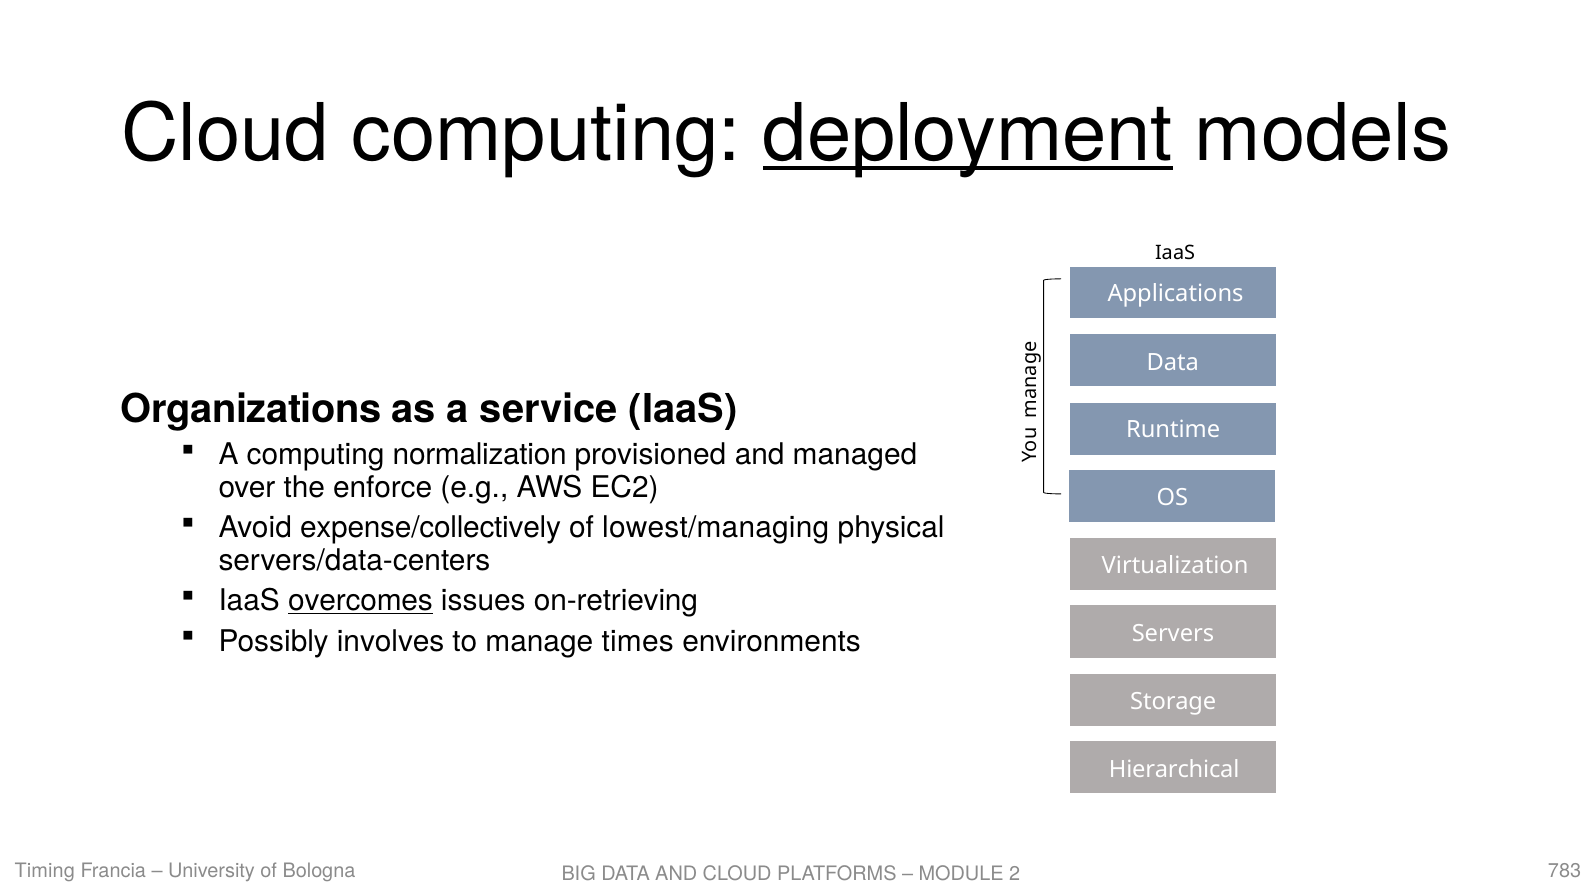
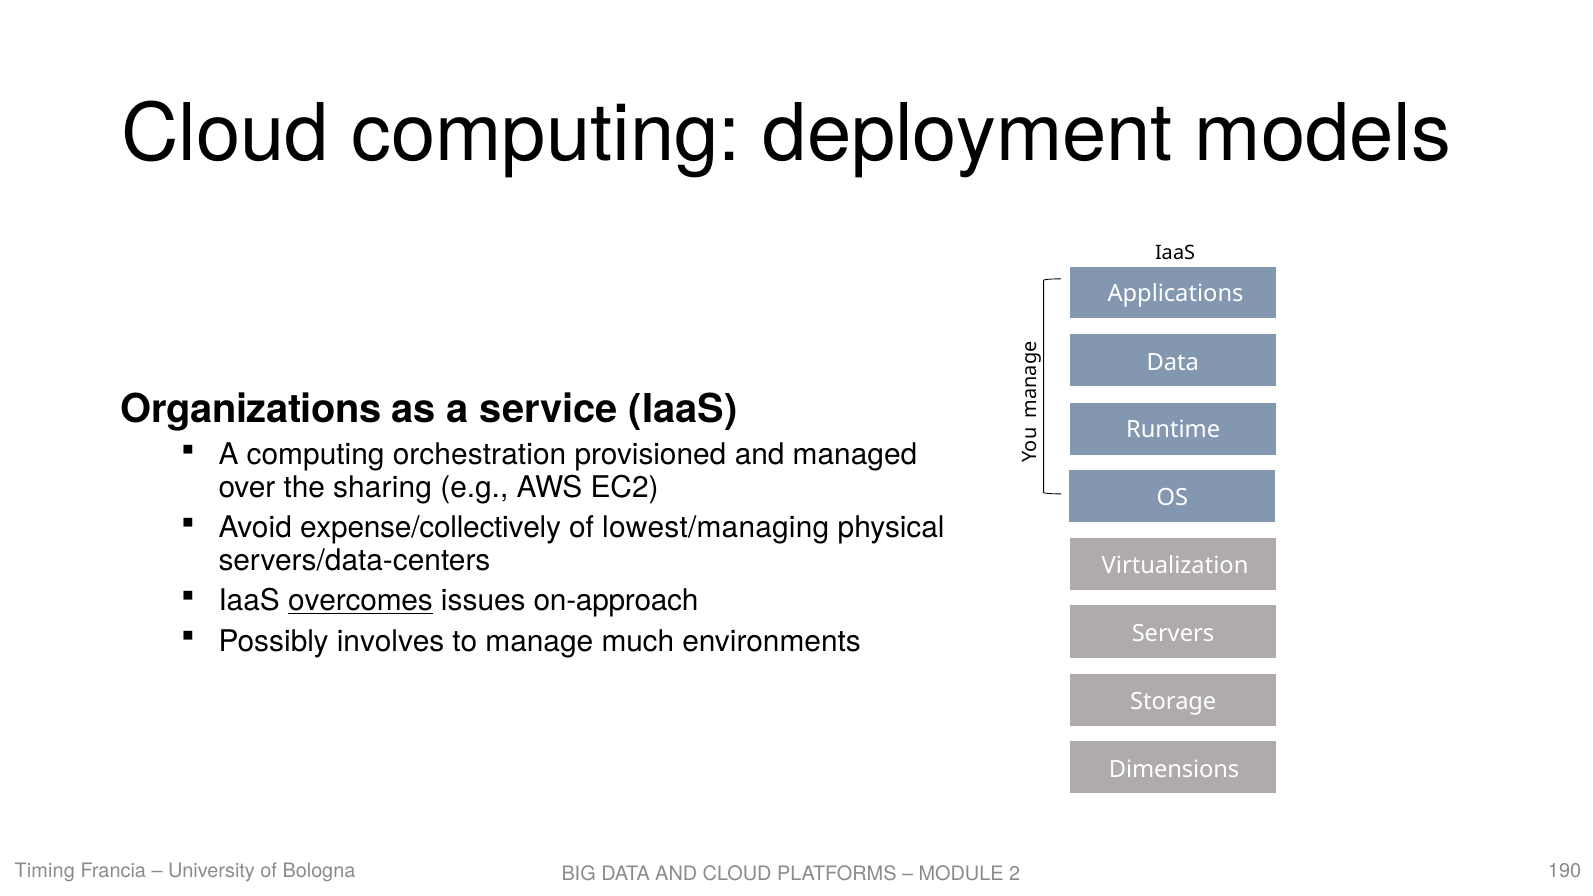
deployment underline: present -> none
normalization: normalization -> orchestration
enforce: enforce -> sharing
on-retrieving: on-retrieving -> on-approach
times: times -> much
Hierarchical: Hierarchical -> Dimensions
783: 783 -> 190
